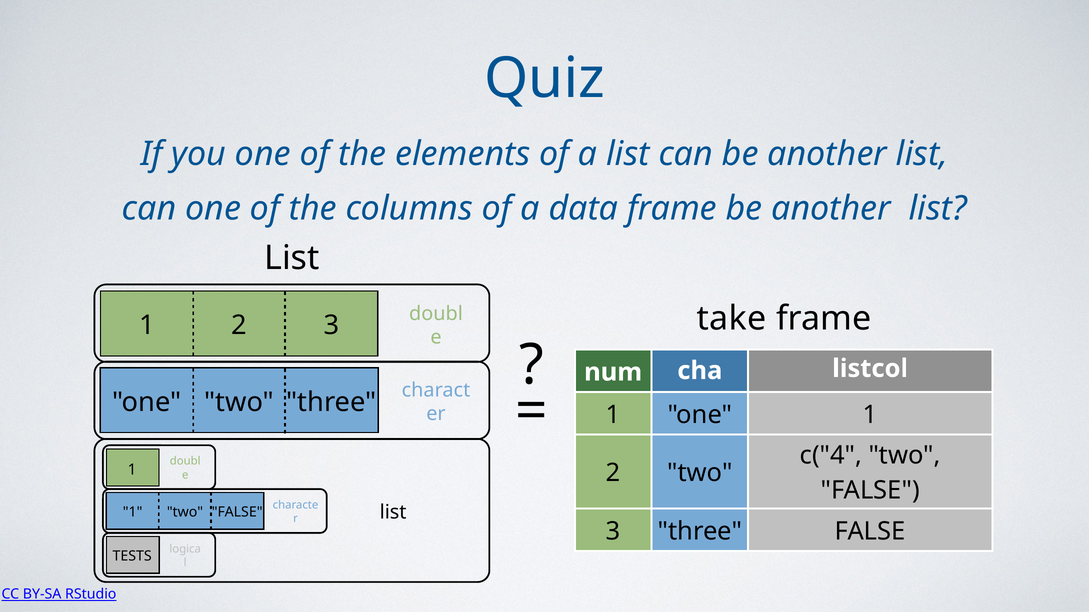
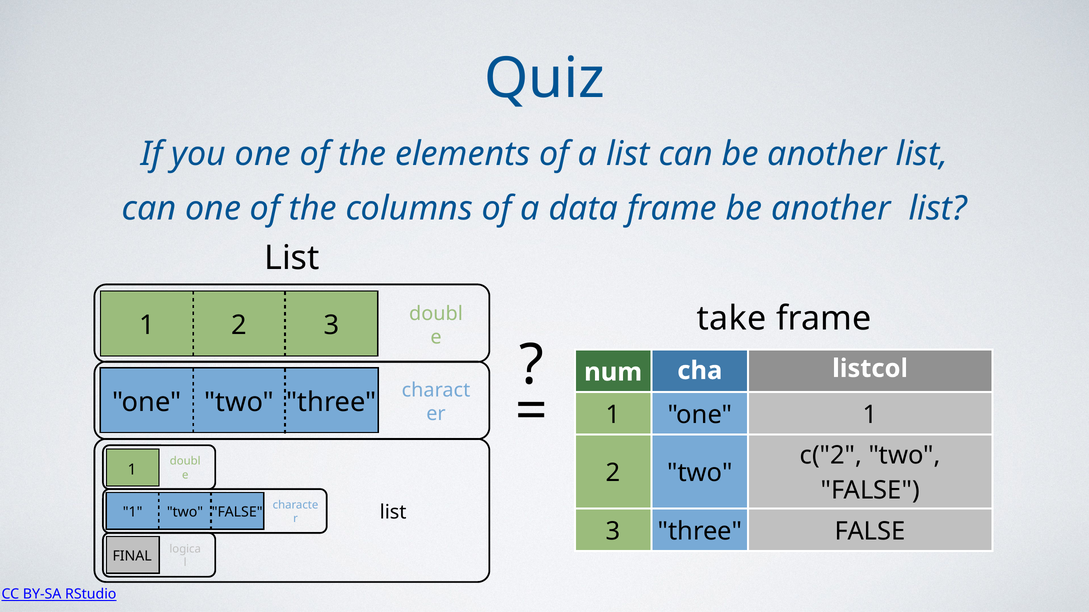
c("4: c("4 -> c("2
TESTS: TESTS -> FINAL
